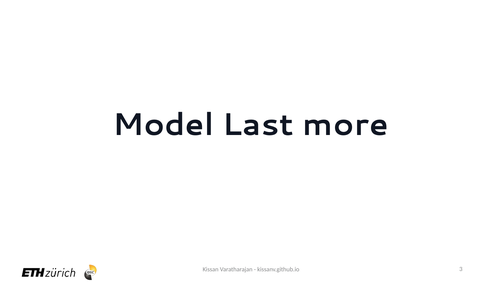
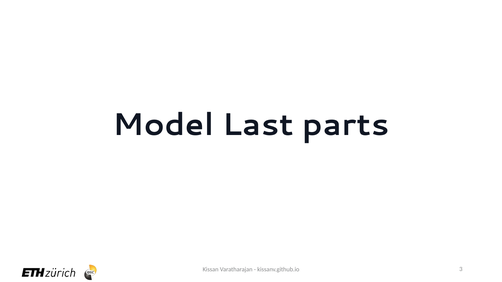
more: more -> parts
